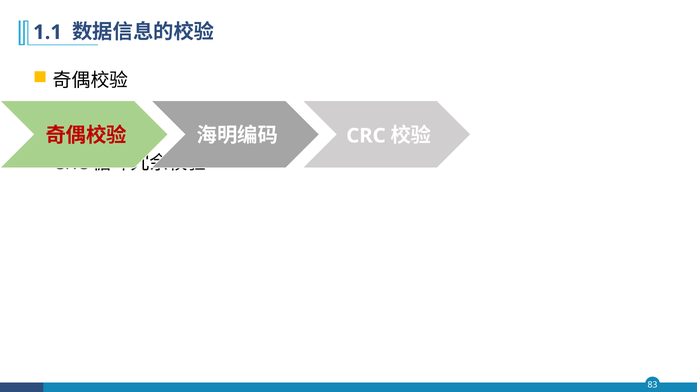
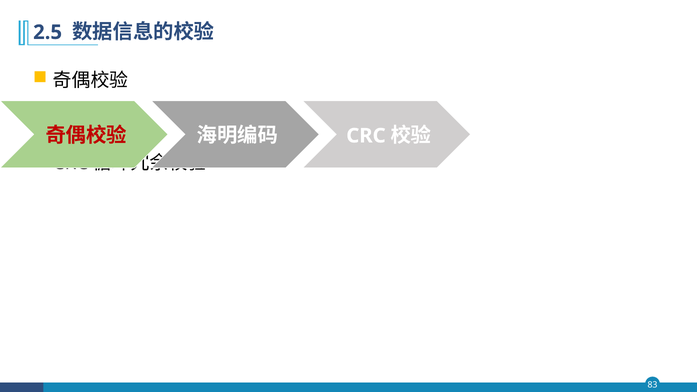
1.1: 1.1 -> 2.5
